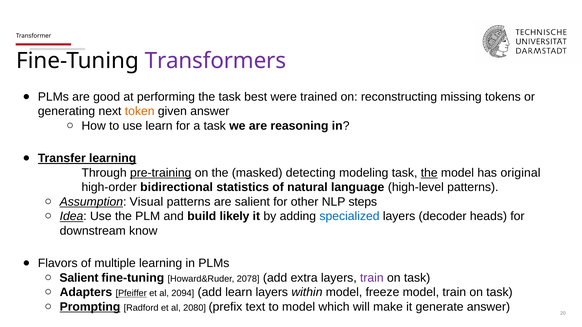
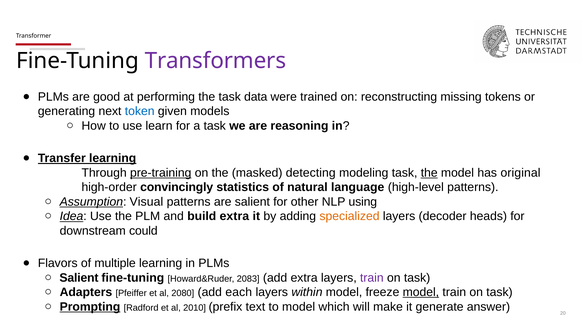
best: best -> data
token colour: orange -> blue
given answer: answer -> models
bidirectional: bidirectional -> convincingly
steps: steps -> using
build likely: likely -> extra
specialized colour: blue -> orange
know: know -> could
2078: 2078 -> 2083
Pfeiffer underline: present -> none
2094: 2094 -> 2080
add learn: learn -> each
model at (421, 293) underline: none -> present
2080: 2080 -> 2010
